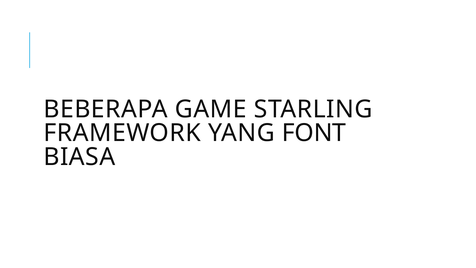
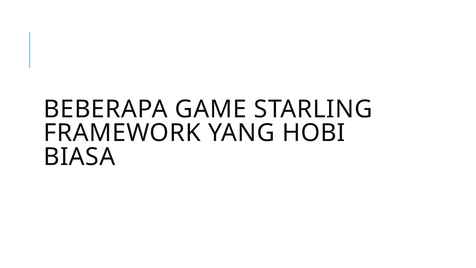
FONT: FONT -> HOBI
